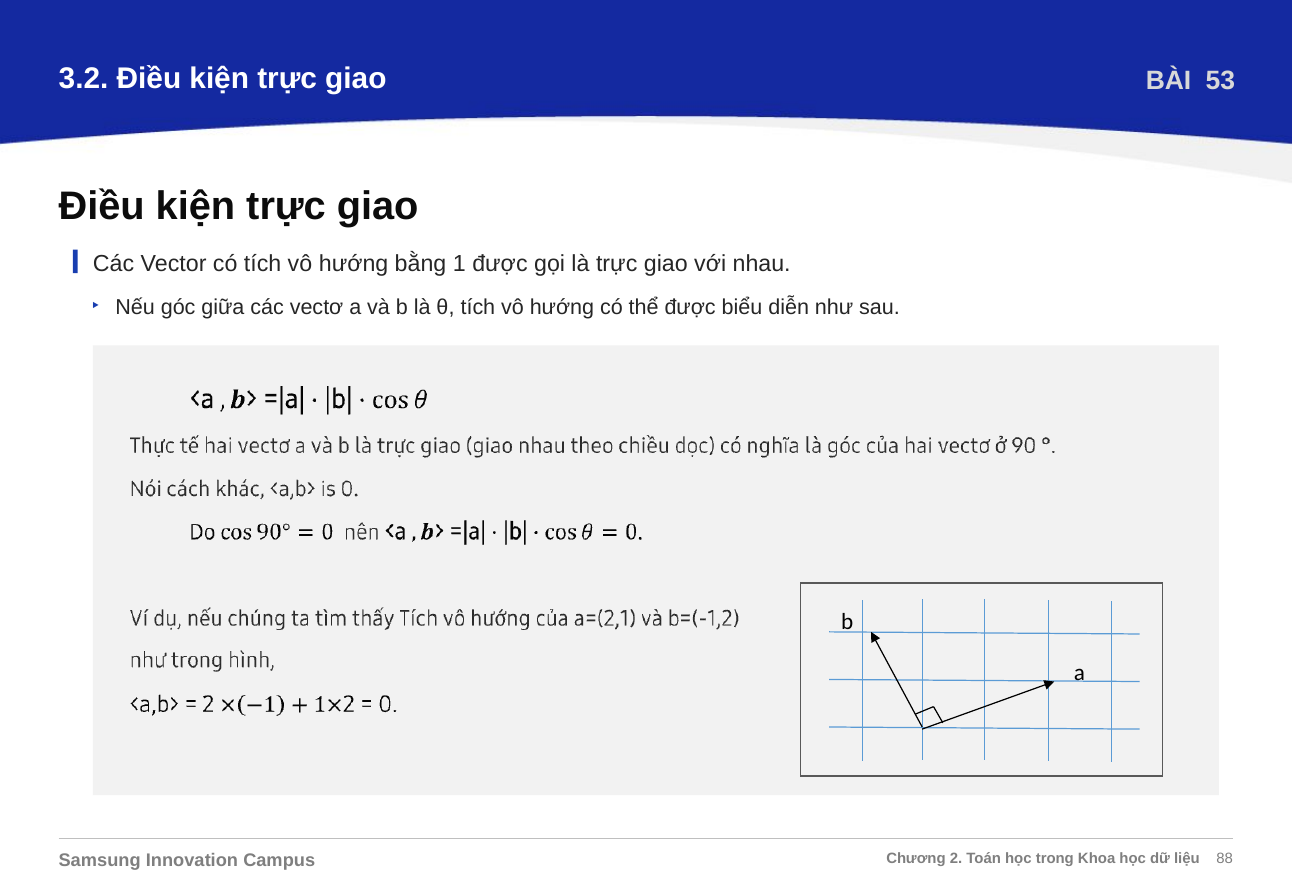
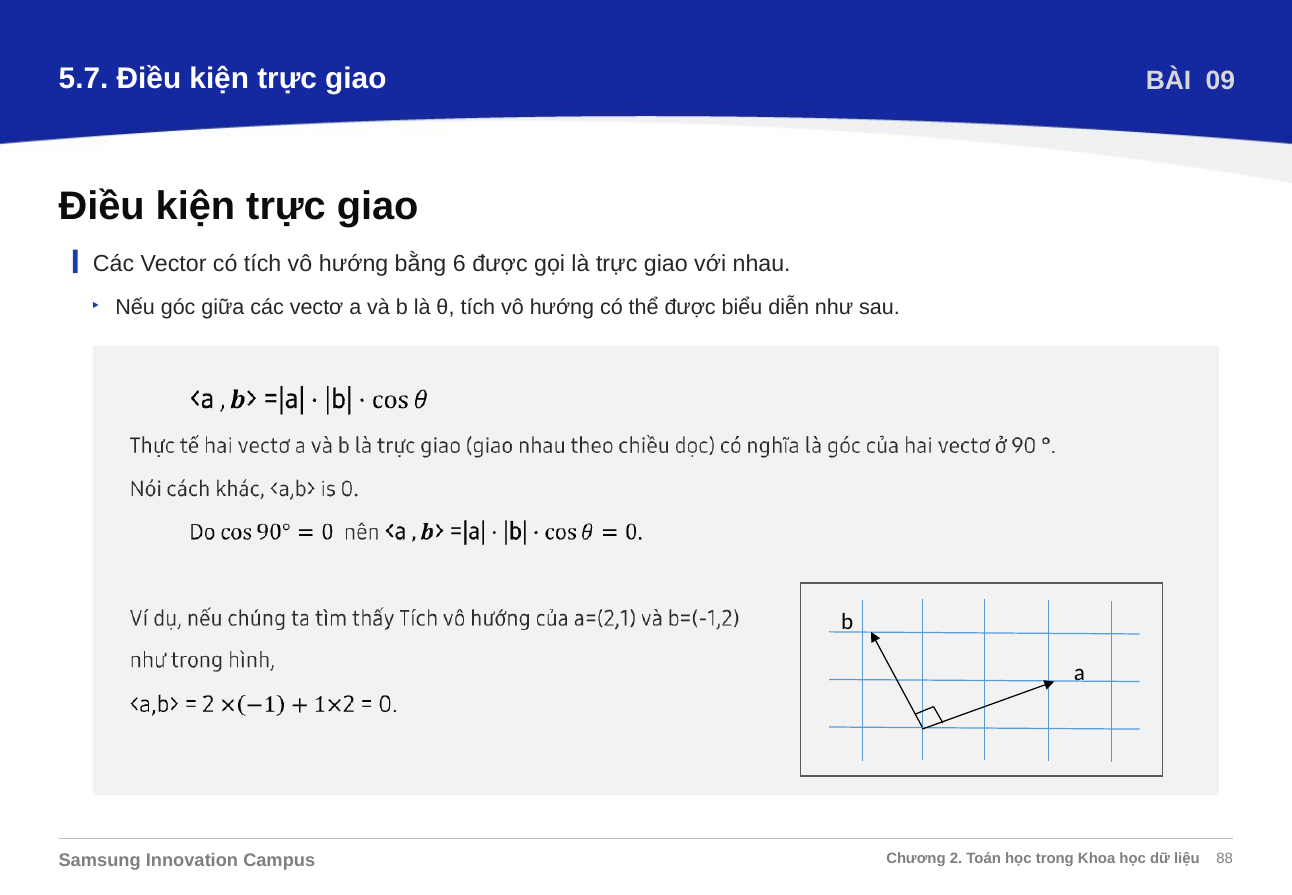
3.2: 3.2 -> 5.7
53: 53 -> 09
1: 1 -> 6
